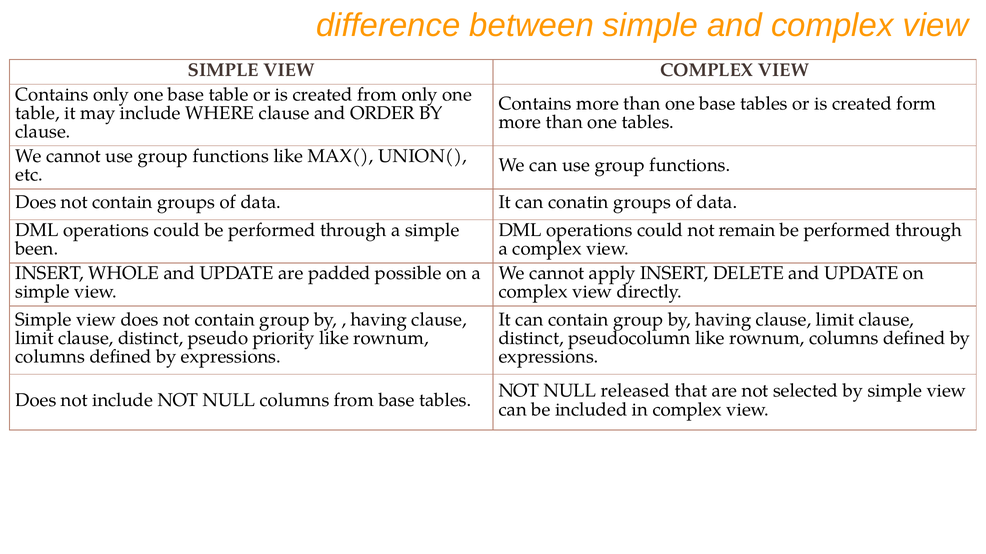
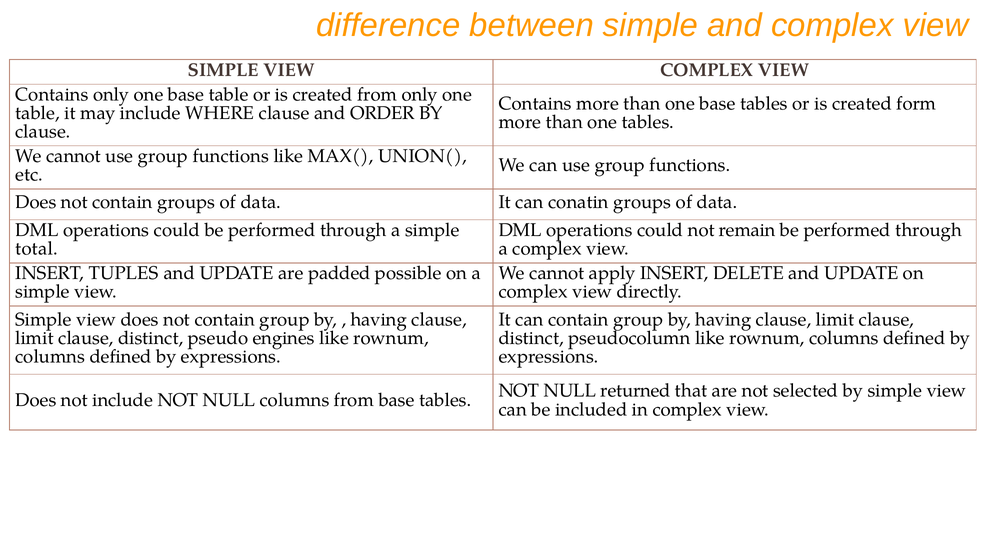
been: been -> total
WHOLE: WHOLE -> TUPLES
priority: priority -> engines
released: released -> returned
